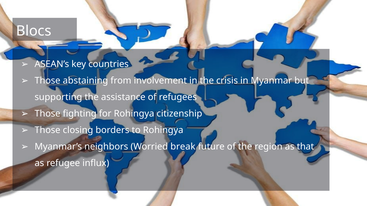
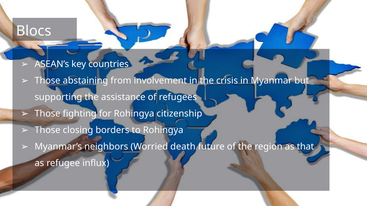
break: break -> death
